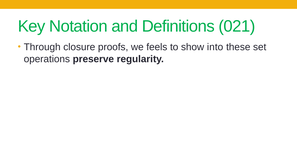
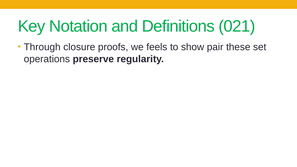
into: into -> pair
